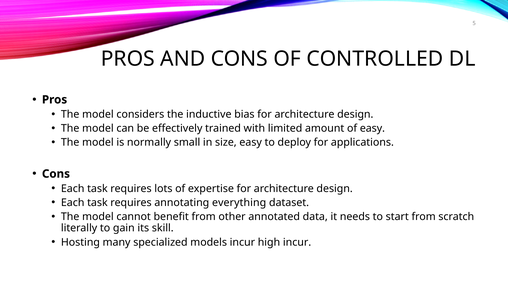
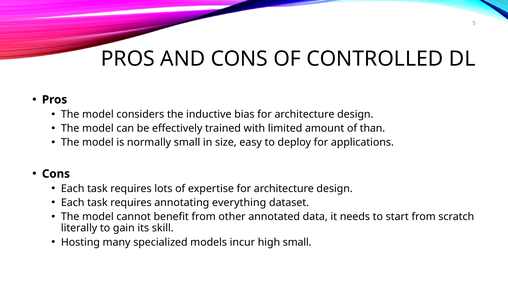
of easy: easy -> than
high incur: incur -> small
